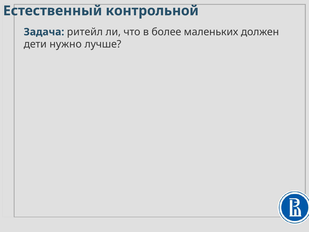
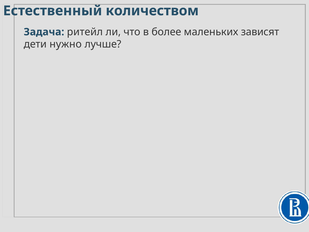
контрольной: контрольной -> количеством
должен: должен -> зависят
